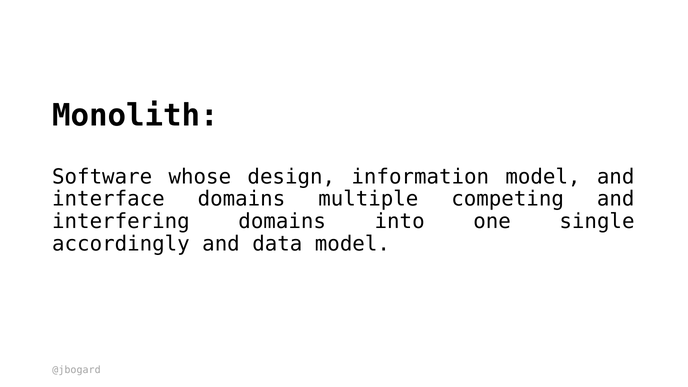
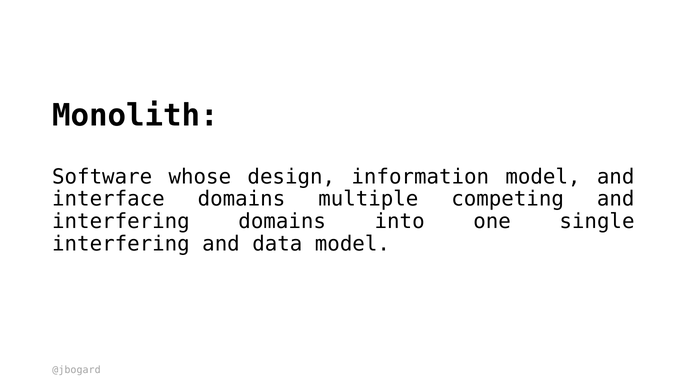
accordingly at (121, 244): accordingly -> interfering
